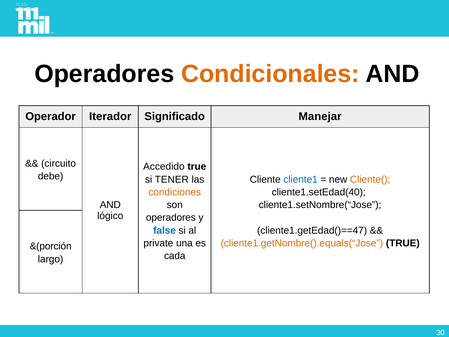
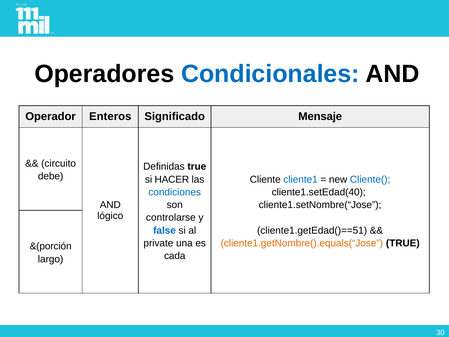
Condicionales colour: orange -> blue
Iterador: Iterador -> Enteros
Manejar: Manejar -> Mensaje
Accedido: Accedido -> Definidas
TENER: TENER -> HACER
Cliente( colour: orange -> blue
condiciones colour: orange -> blue
operadores at (171, 218): operadores -> controlarse
cliente1.getEdad()==47: cliente1.getEdad()==47 -> cliente1.getEdad()==51
